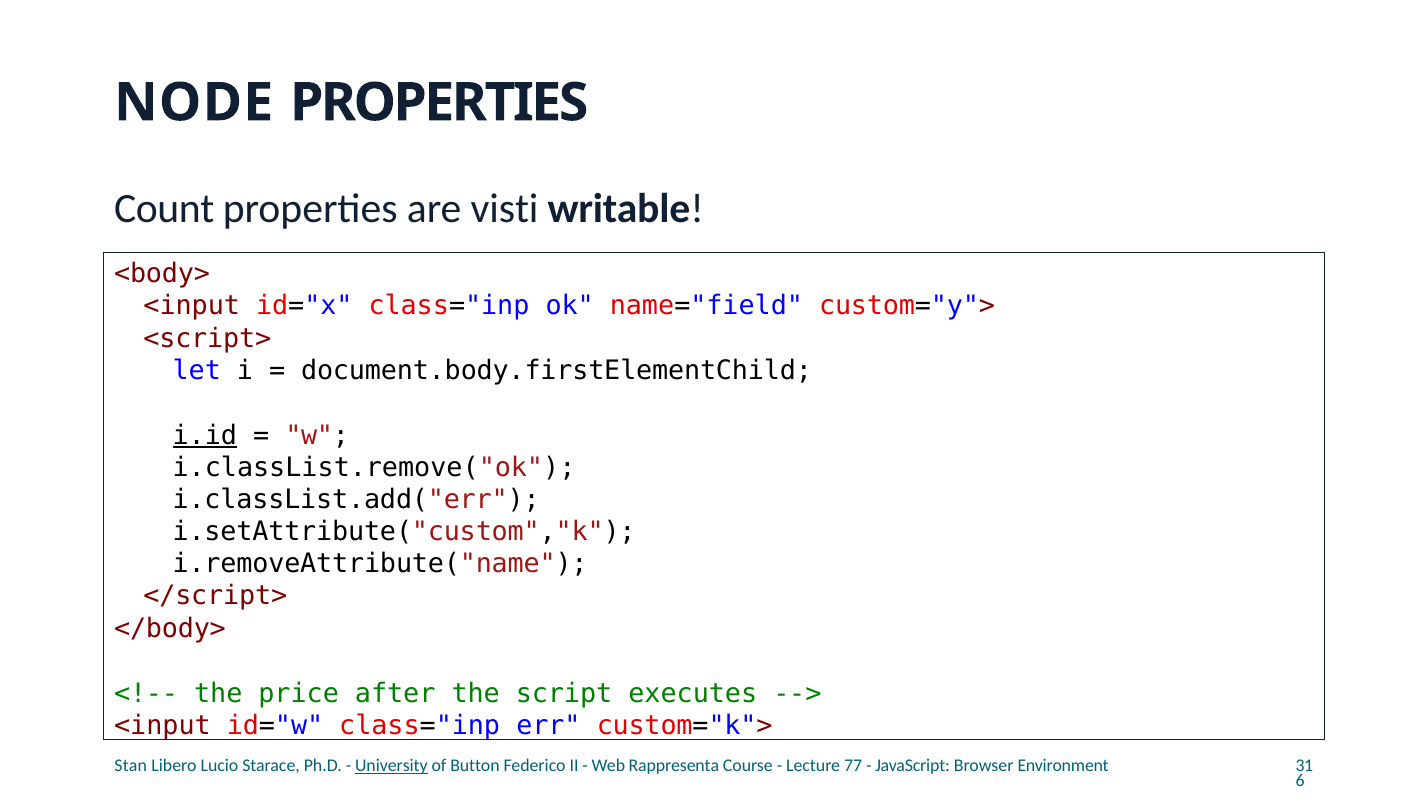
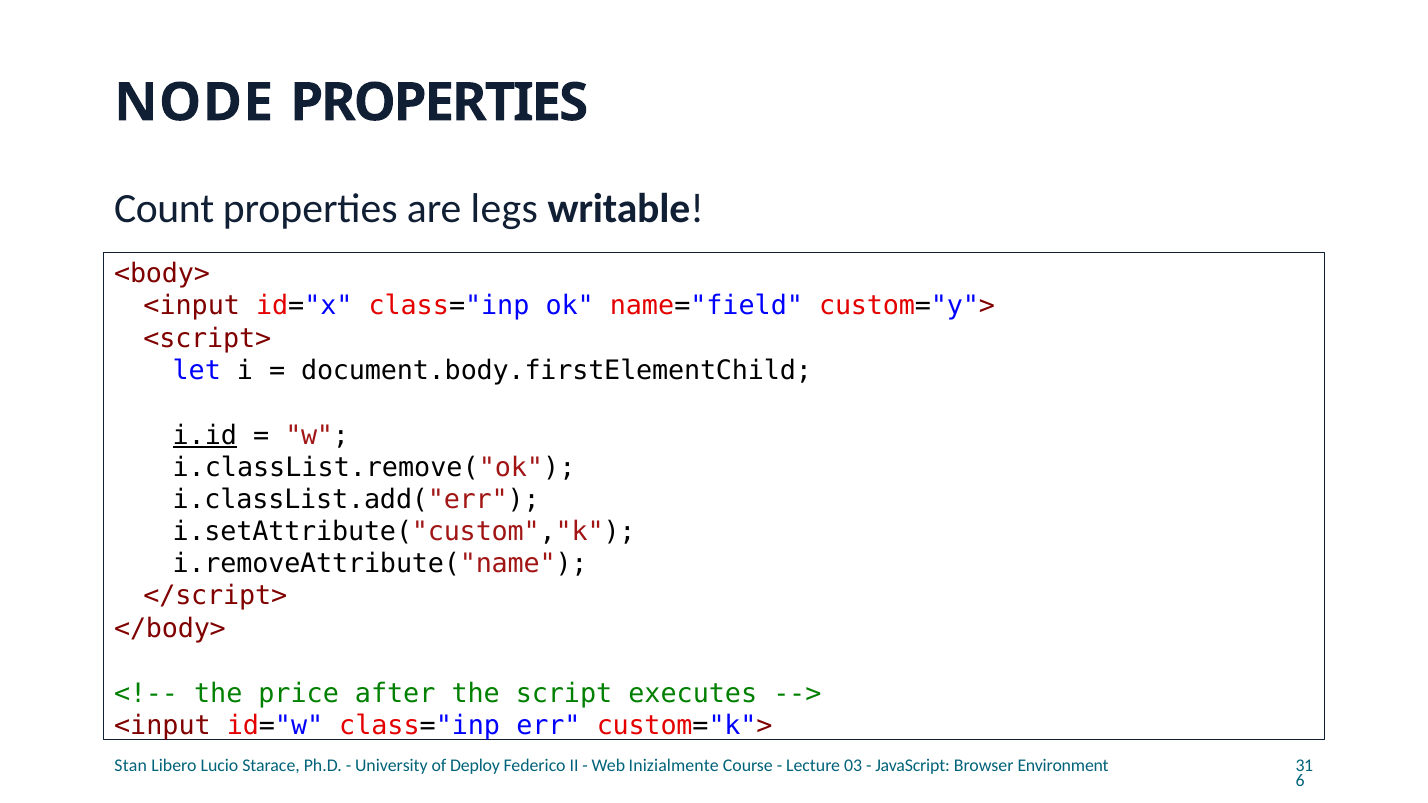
visti: visti -> legs
University underline: present -> none
Button: Button -> Deploy
Rappresenta: Rappresenta -> Inizialmente
77: 77 -> 03
